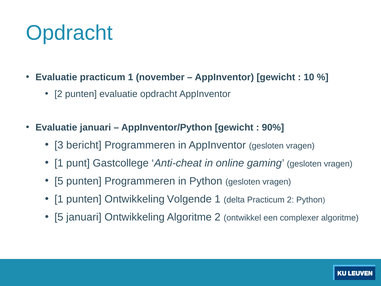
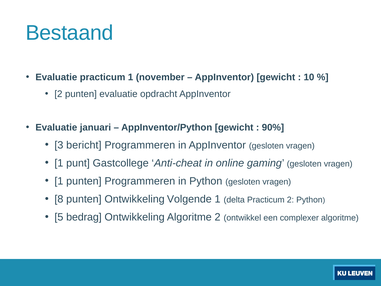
Opdracht at (69, 33): Opdracht -> Bestaand
5 at (59, 181): 5 -> 1
1 at (59, 199): 1 -> 8
5 januari: januari -> bedrag
